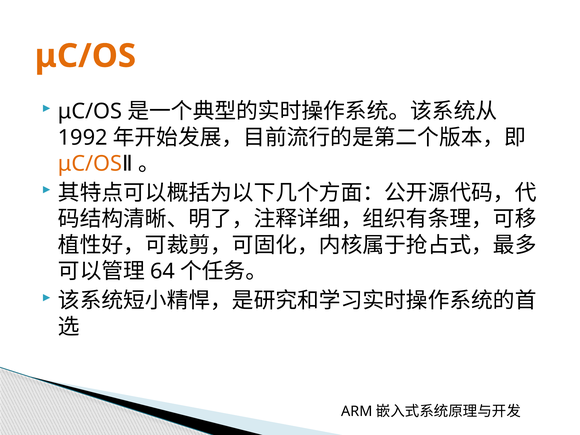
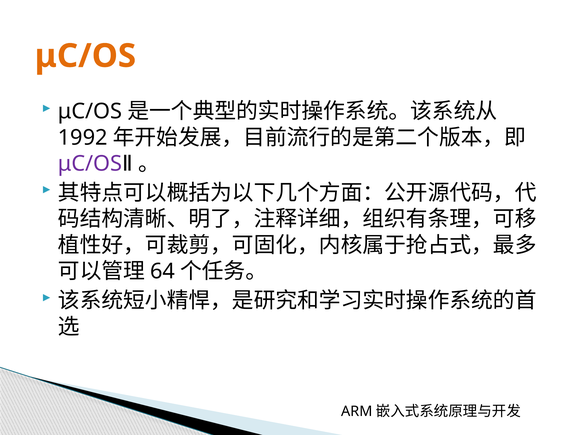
μC/OS at (90, 164) colour: orange -> purple
